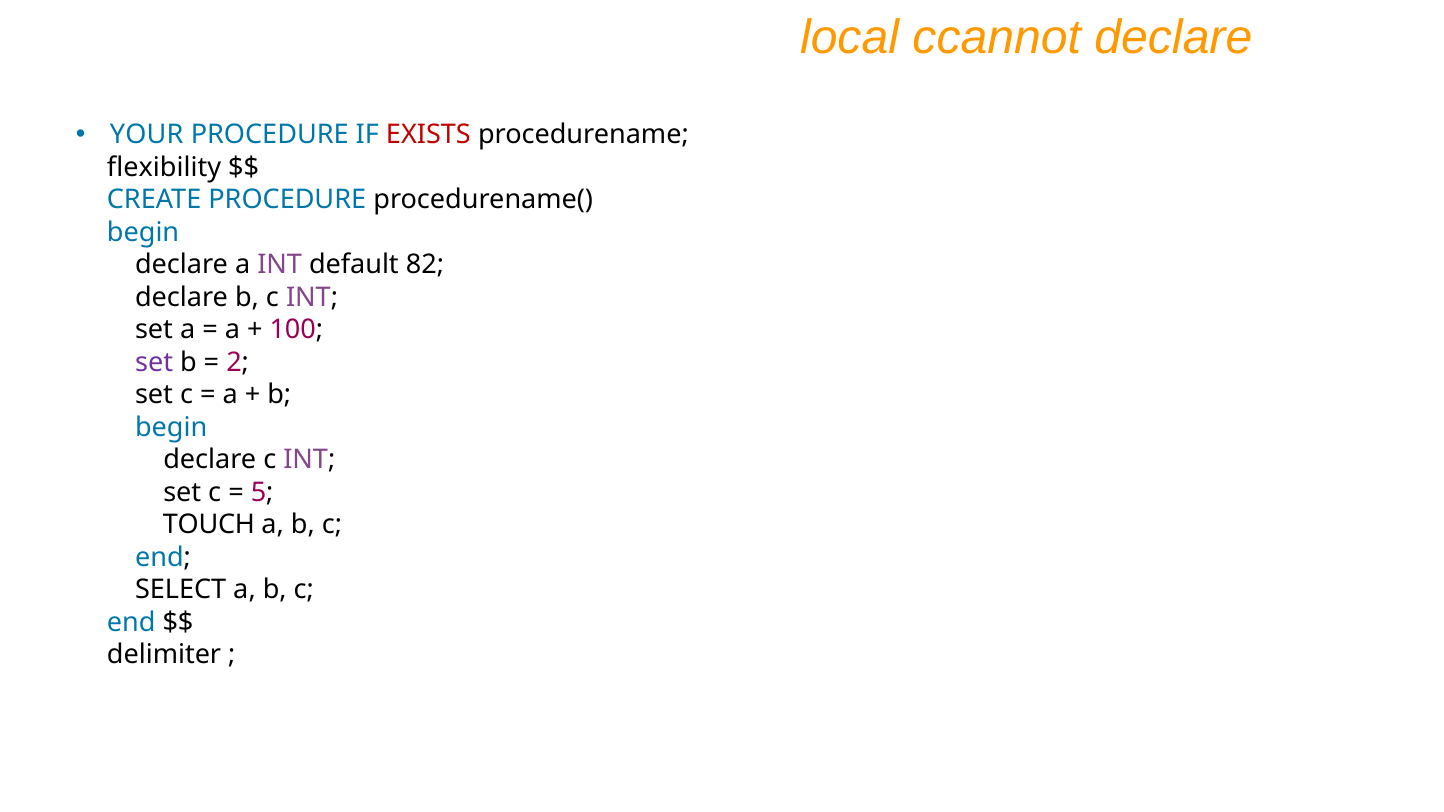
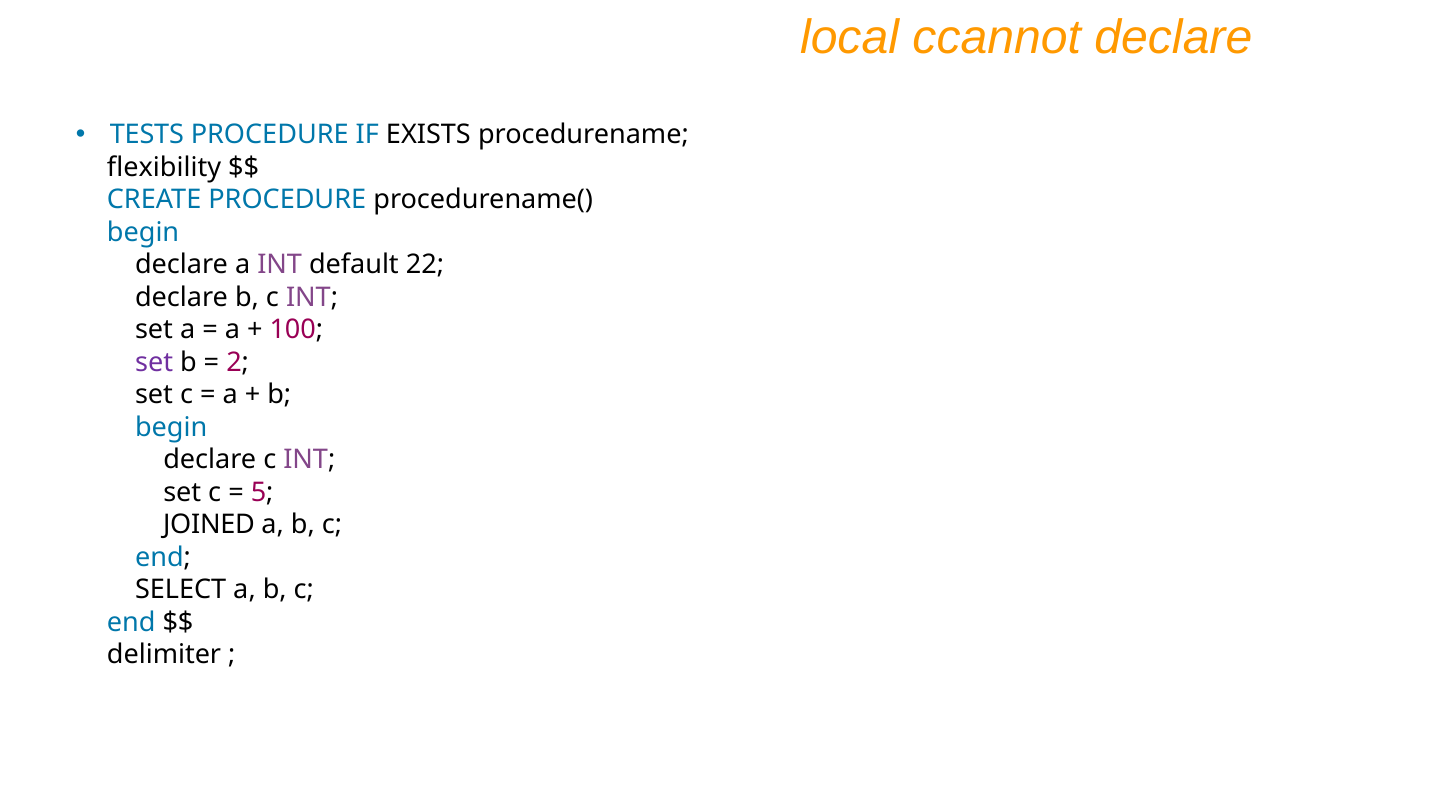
YOUR: YOUR -> TESTS
EXISTS colour: red -> black
82: 82 -> 22
TOUCH: TOUCH -> JOINED
